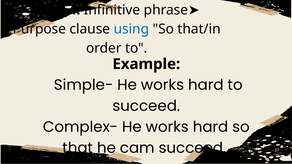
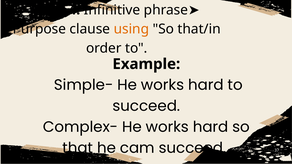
using colour: blue -> orange
